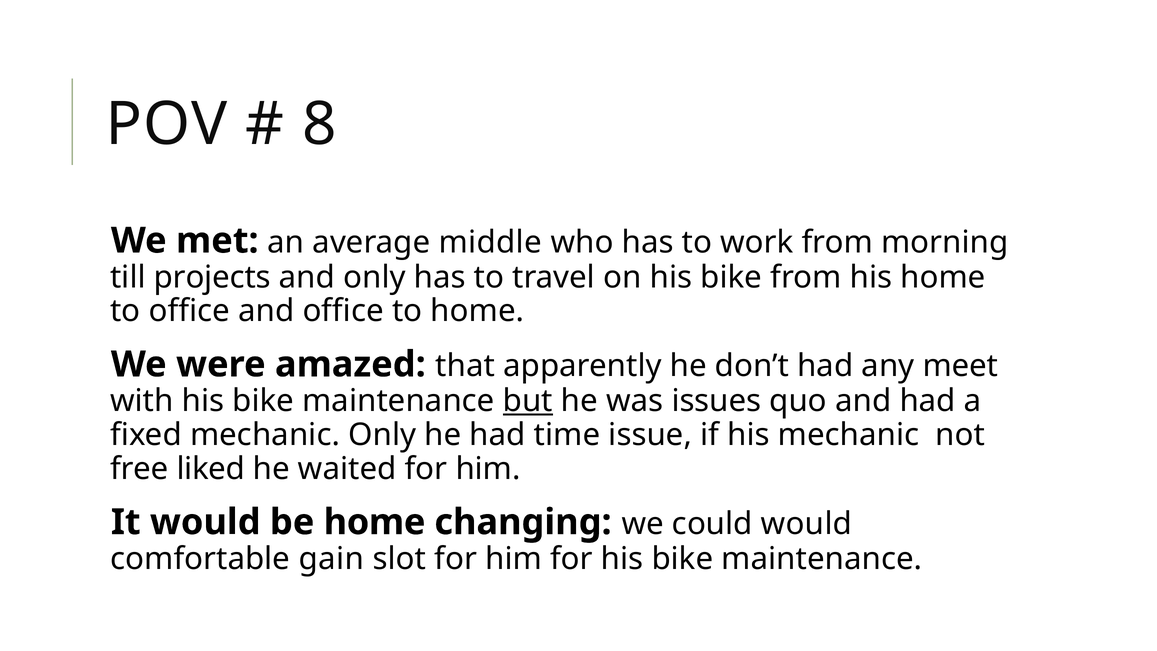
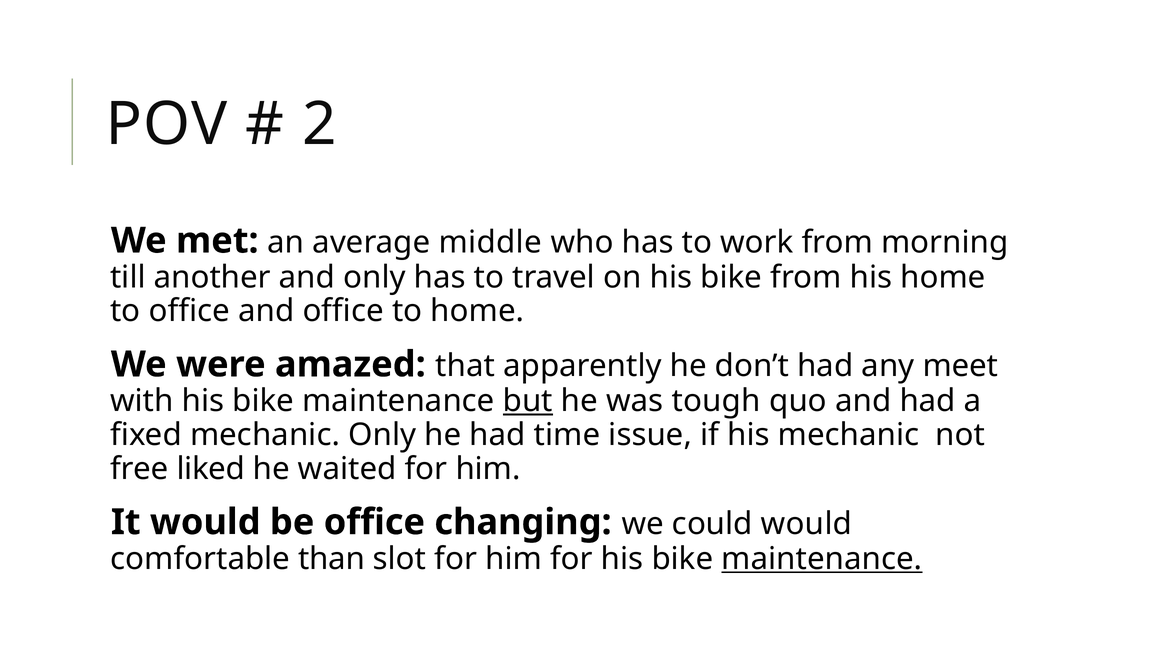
8: 8 -> 2
projects: projects -> another
issues: issues -> tough
be home: home -> office
gain: gain -> than
maintenance at (822, 559) underline: none -> present
